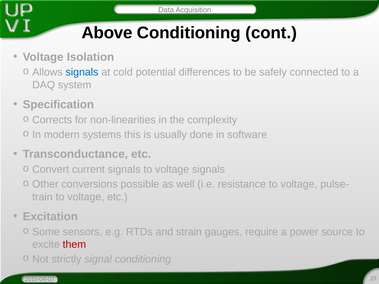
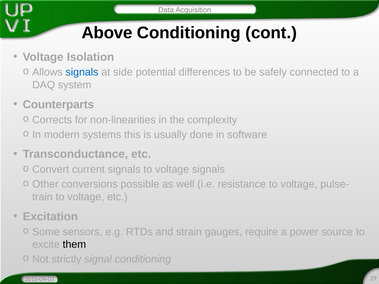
cold: cold -> side
Specification: Specification -> Counterparts
them colour: red -> black
